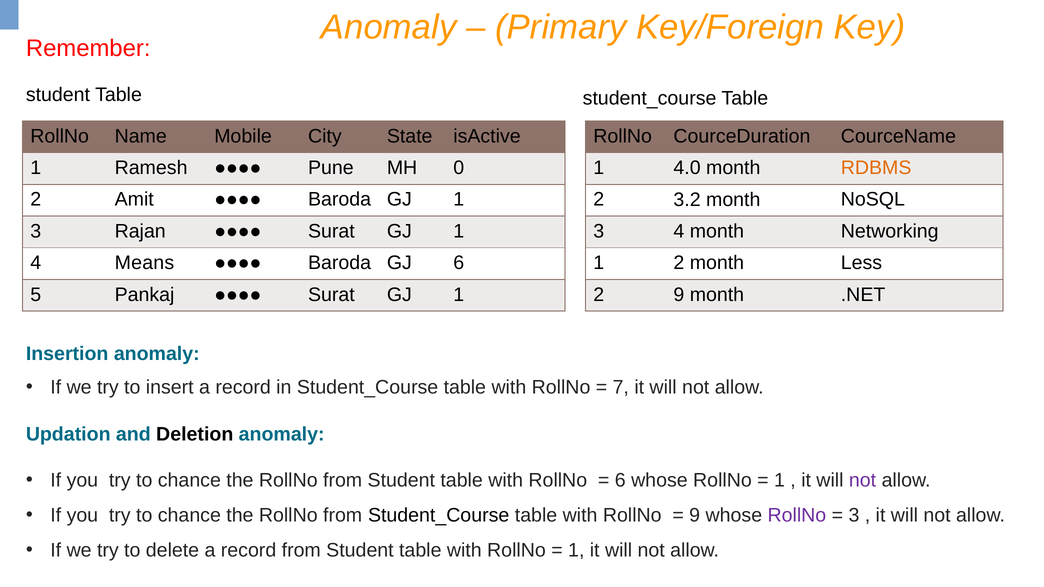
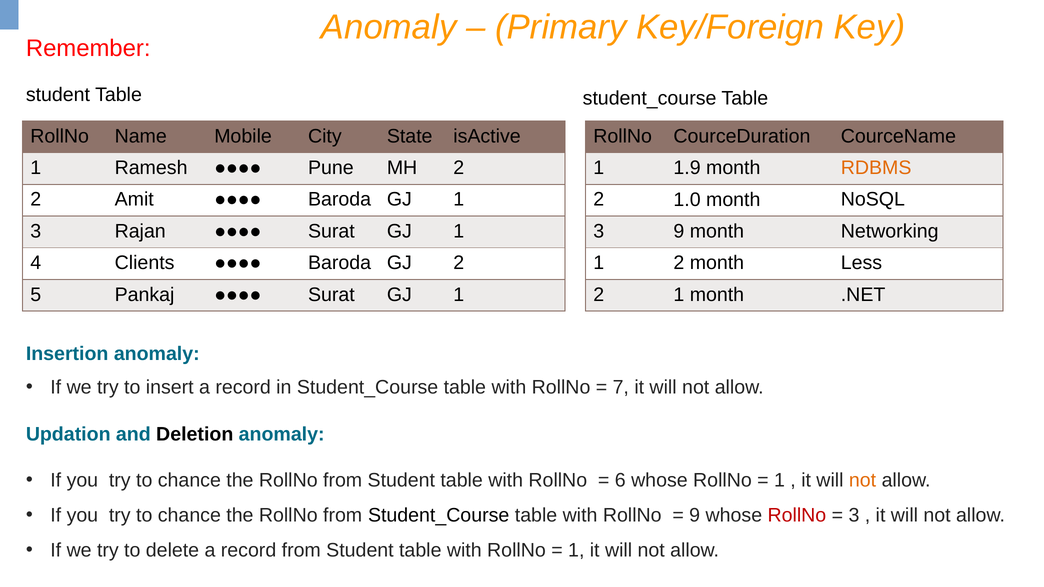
MH 0: 0 -> 2
4.0: 4.0 -> 1.9
3.2: 3.2 -> 1.0
3 4: 4 -> 9
Means: Means -> Clients
GJ 6: 6 -> 2
2 9: 9 -> 1
not at (863, 480) colour: purple -> orange
RollNo at (797, 516) colour: purple -> red
